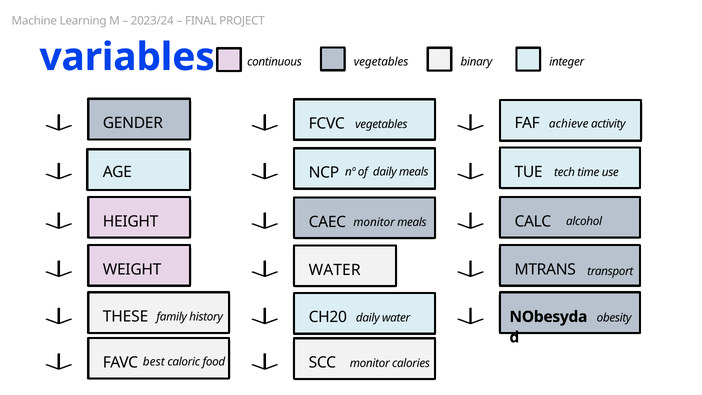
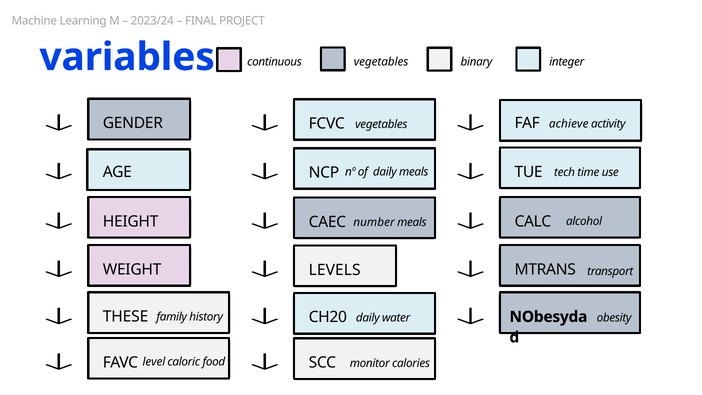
monitor at (374, 222): monitor -> number
WATER at (335, 270): WATER -> LEVELS
best: best -> level
